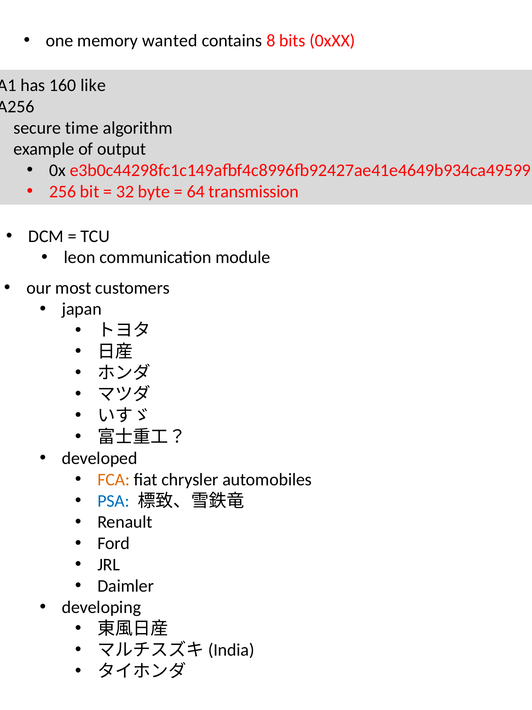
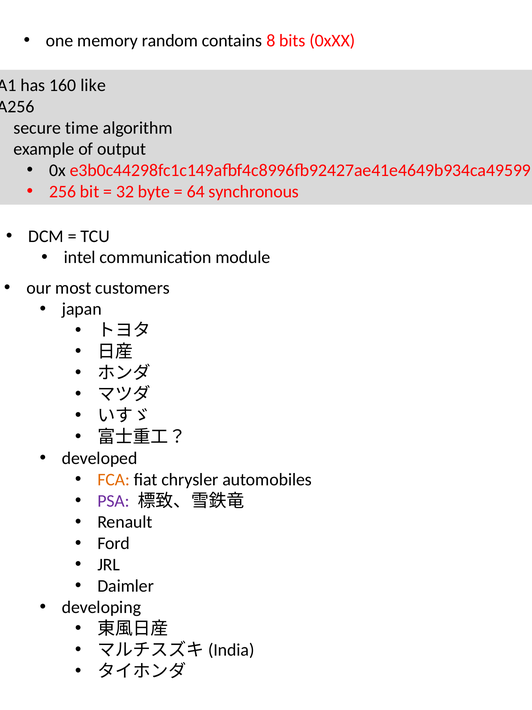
wanted: wanted -> random
transmission: transmission -> synchronous
leon: leon -> intel
PSA colour: blue -> purple
